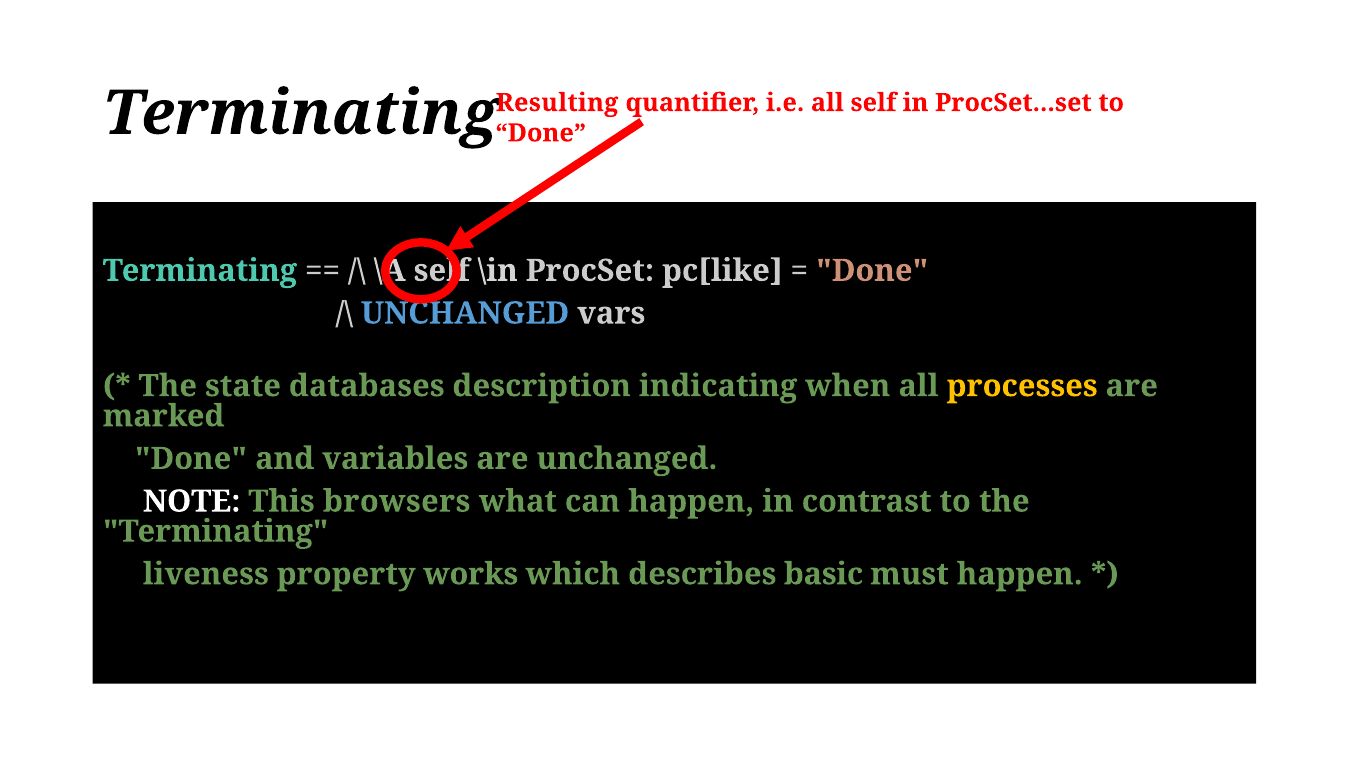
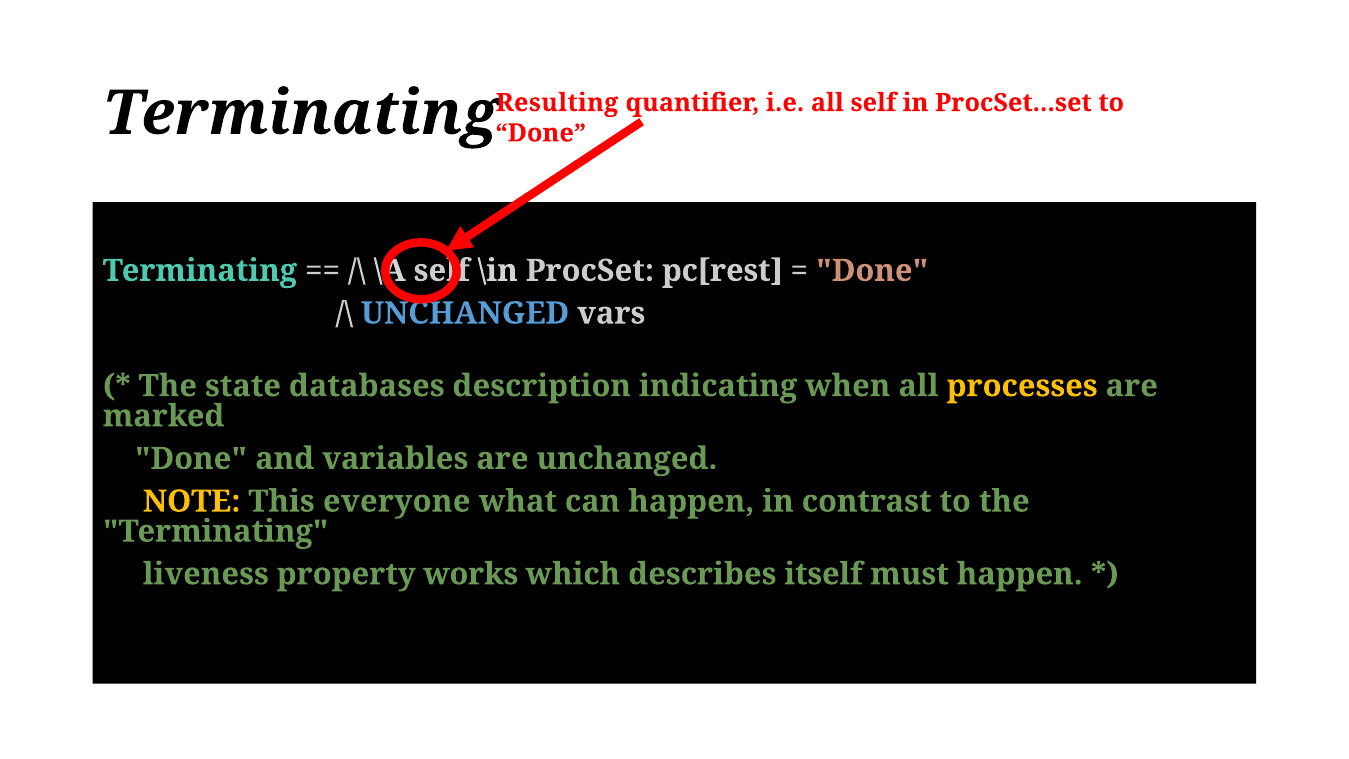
pc[like: pc[like -> pc[rest
NOTE colour: white -> yellow
browsers: browsers -> everyone
basic: basic -> itself
